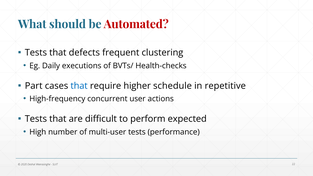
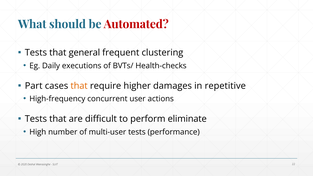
defects: defects -> general
that at (79, 86) colour: blue -> orange
schedule: schedule -> damages
expected: expected -> eliminate
